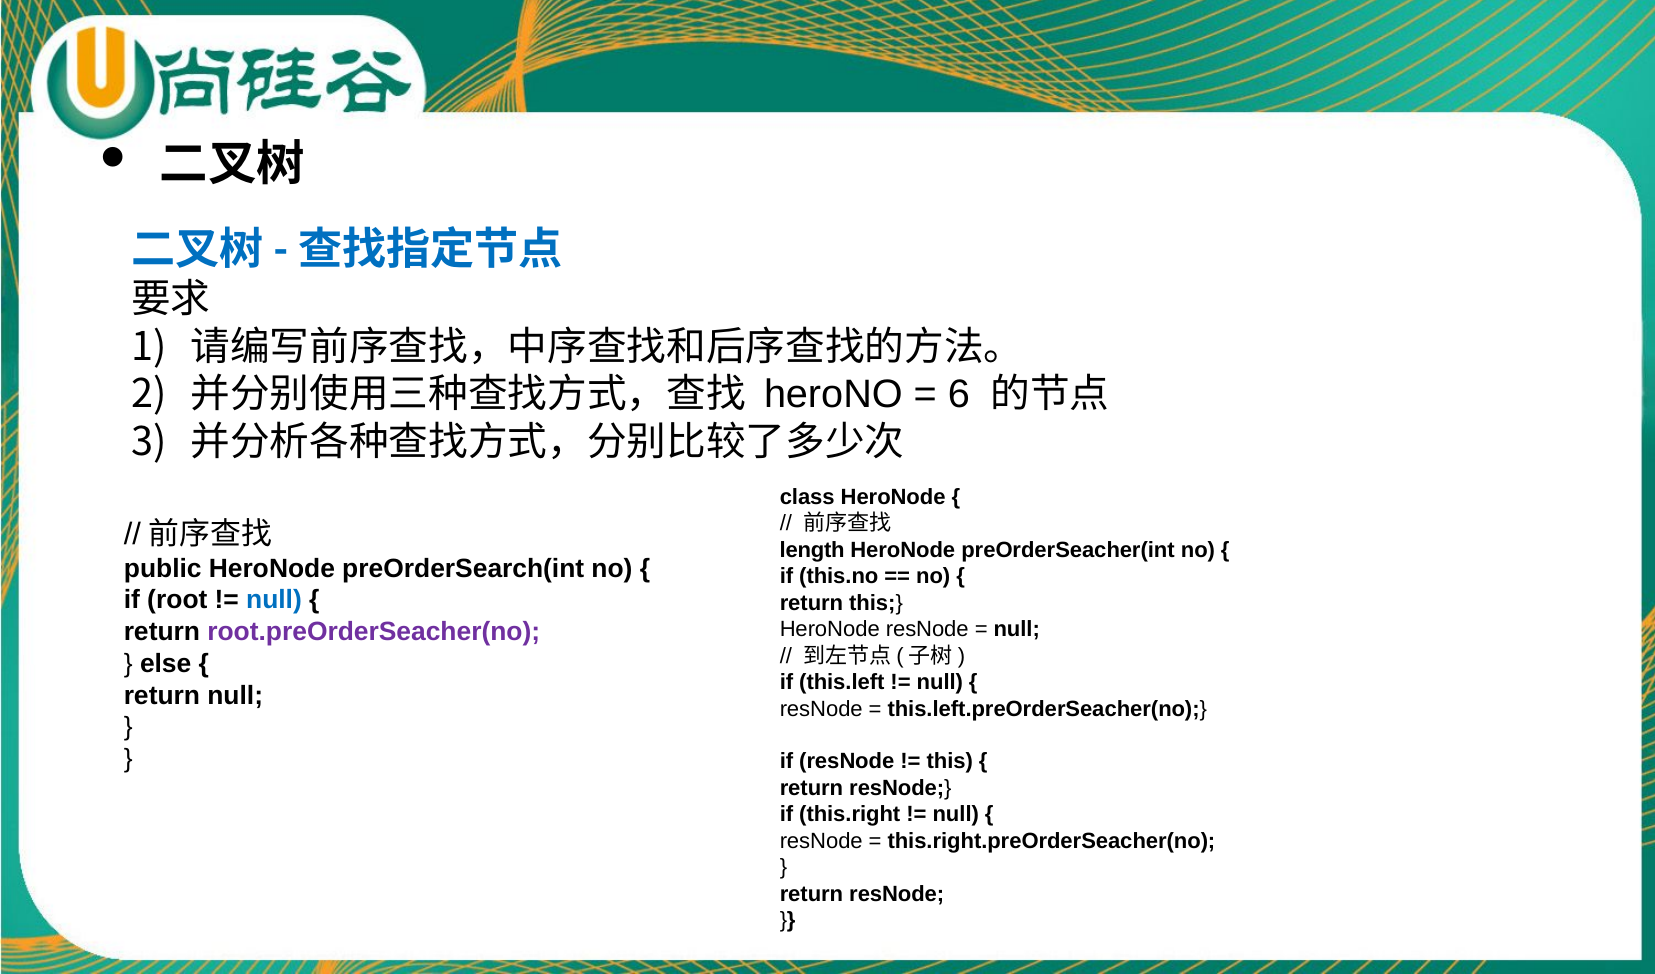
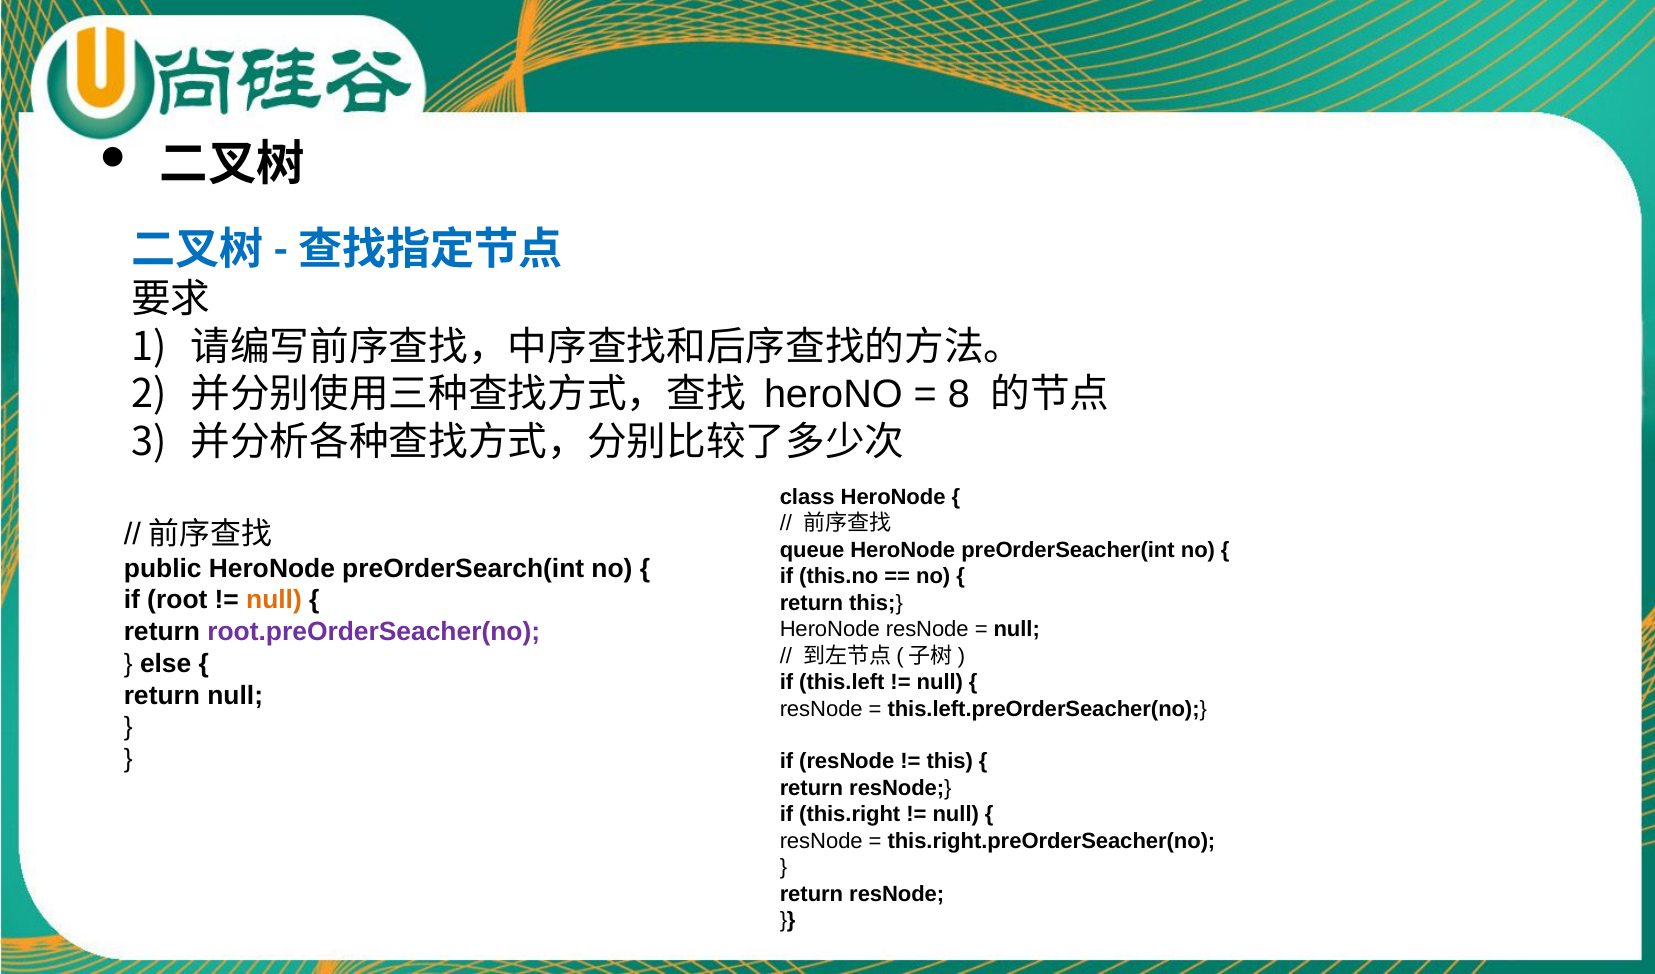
6: 6 -> 8
length: length -> queue
null at (274, 600) colour: blue -> orange
